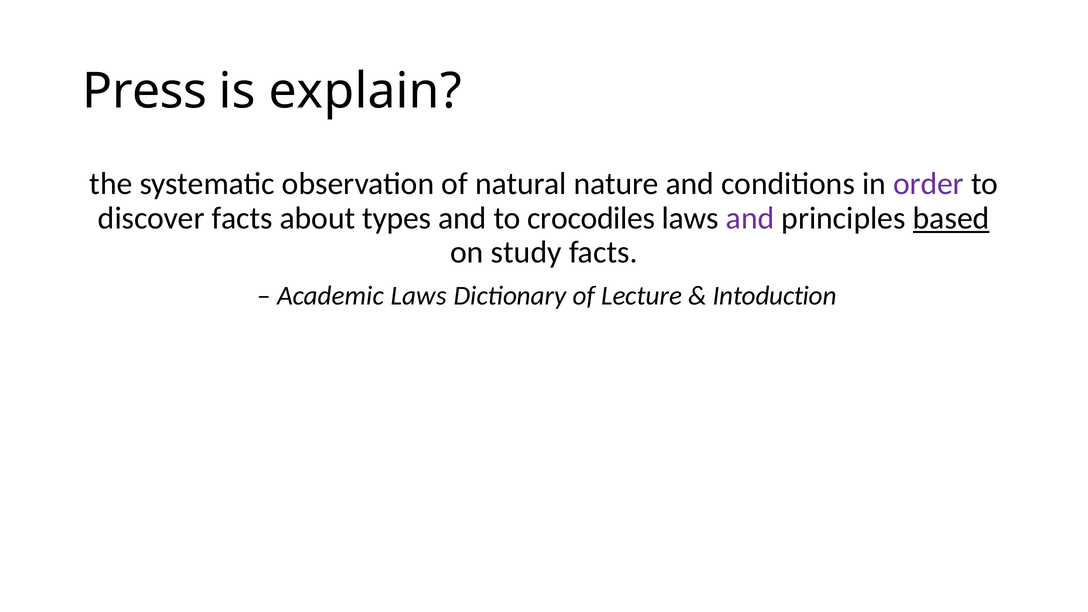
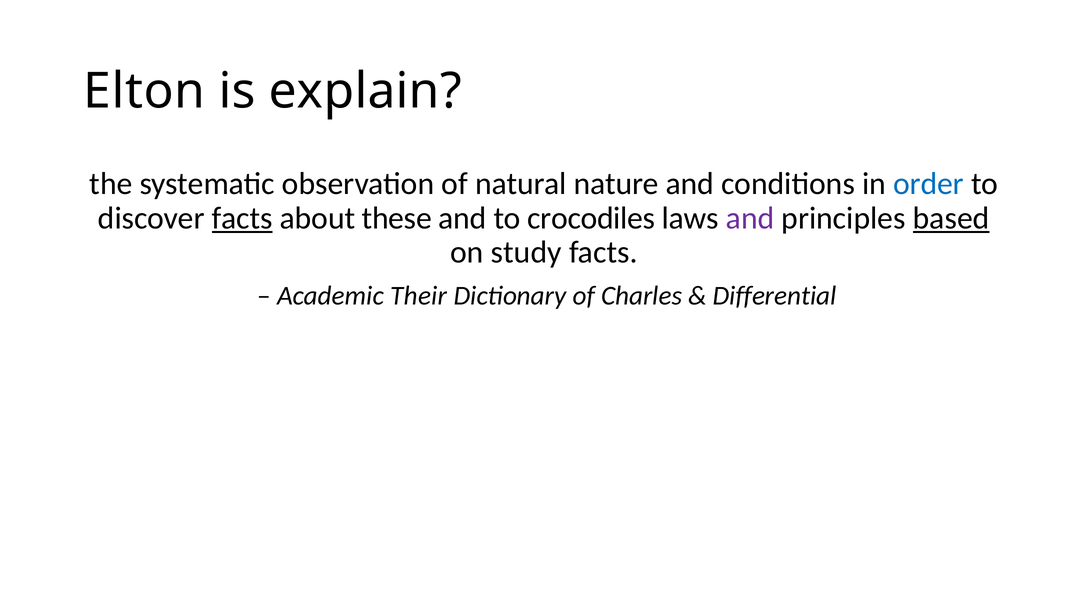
Press: Press -> Elton
order colour: purple -> blue
facts at (242, 218) underline: none -> present
types: types -> these
Academic Laws: Laws -> Their
Lecture: Lecture -> Charles
Intoduction: Intoduction -> Differential
